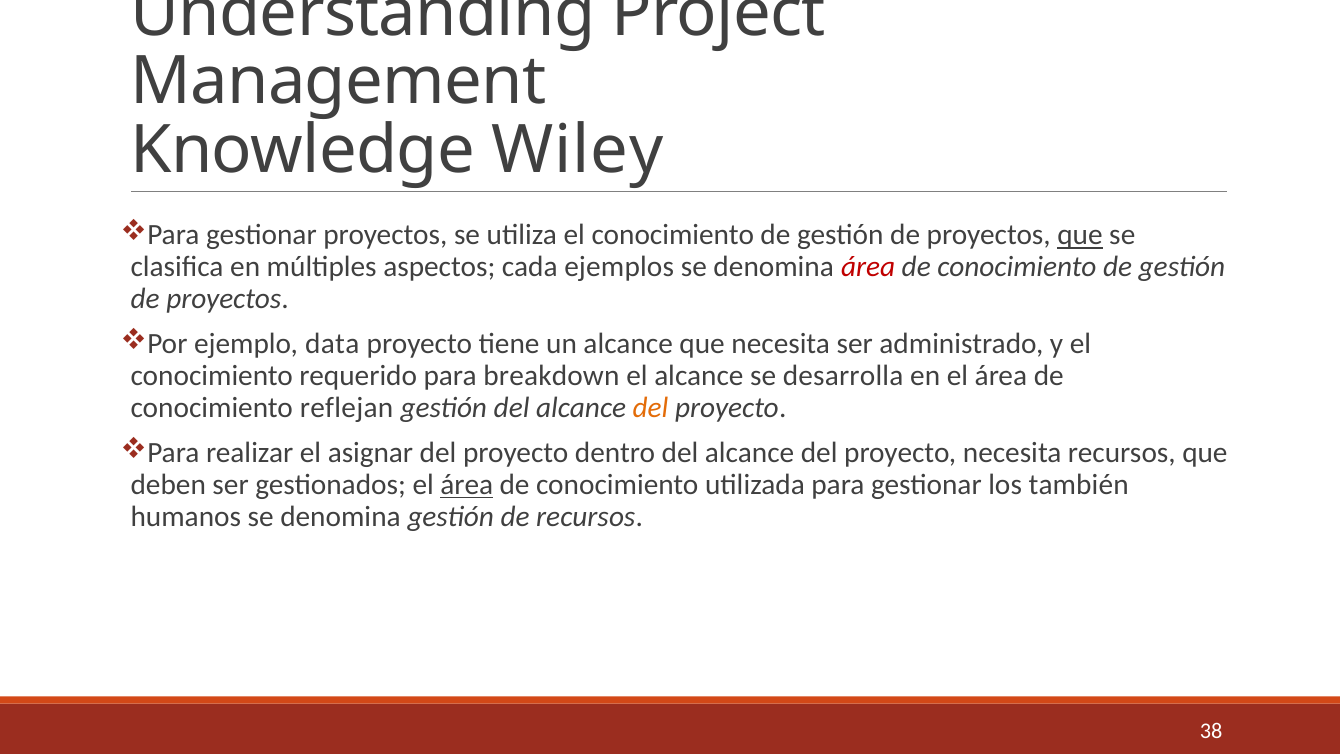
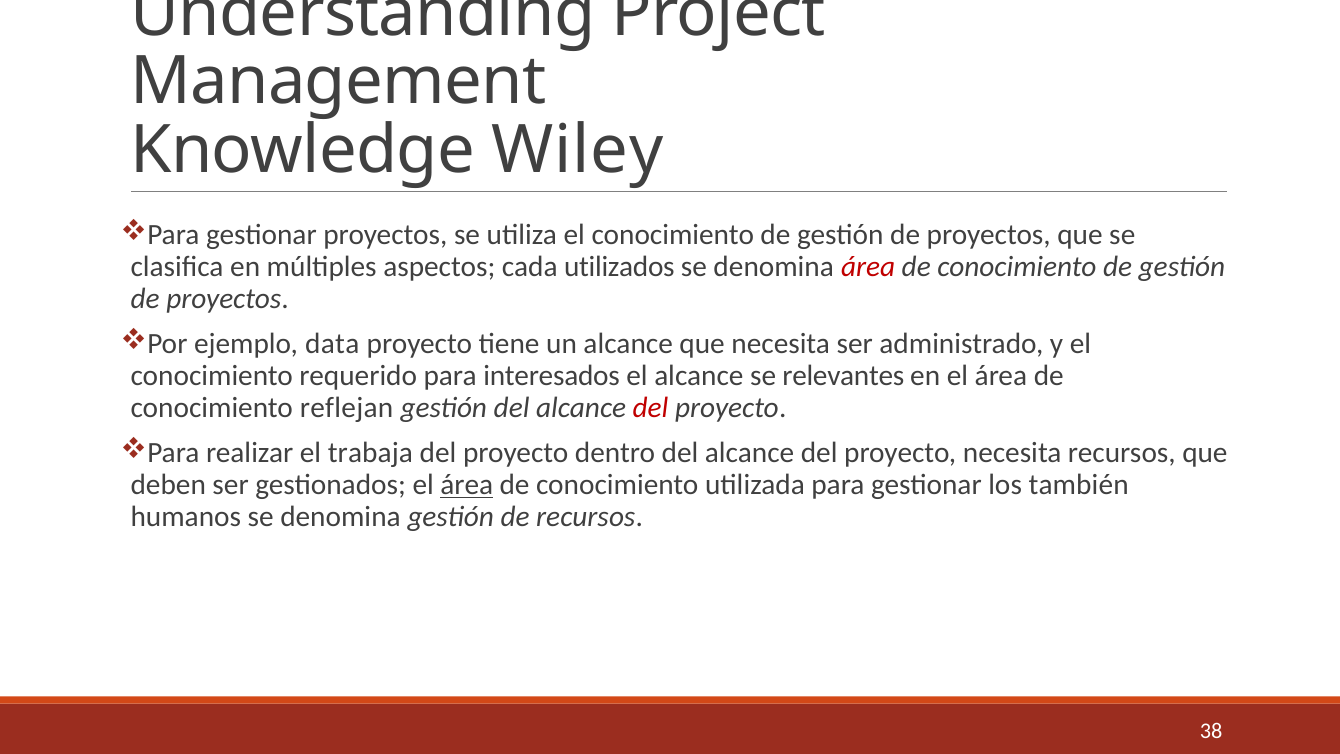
que at (1080, 235) underline: present -> none
ejemplos: ejemplos -> utilizados
breakdown: breakdown -> interesados
desarrolla: desarrolla -> relevantes
del at (651, 407) colour: orange -> red
asignar: asignar -> trabaja
